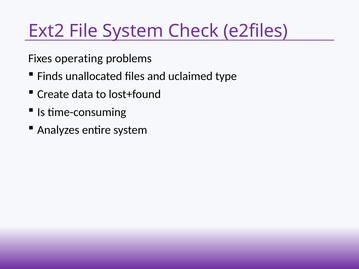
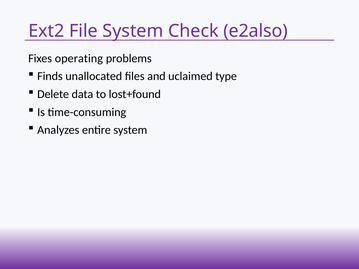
e2files: e2files -> e2also
Create: Create -> Delete
